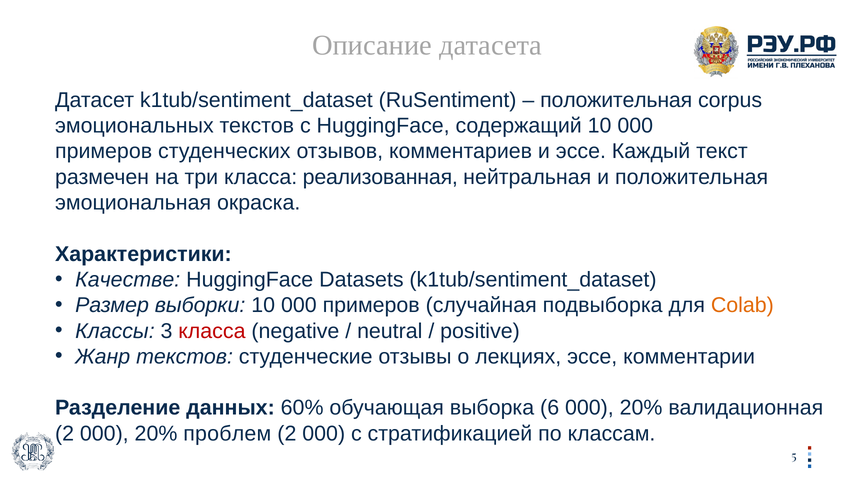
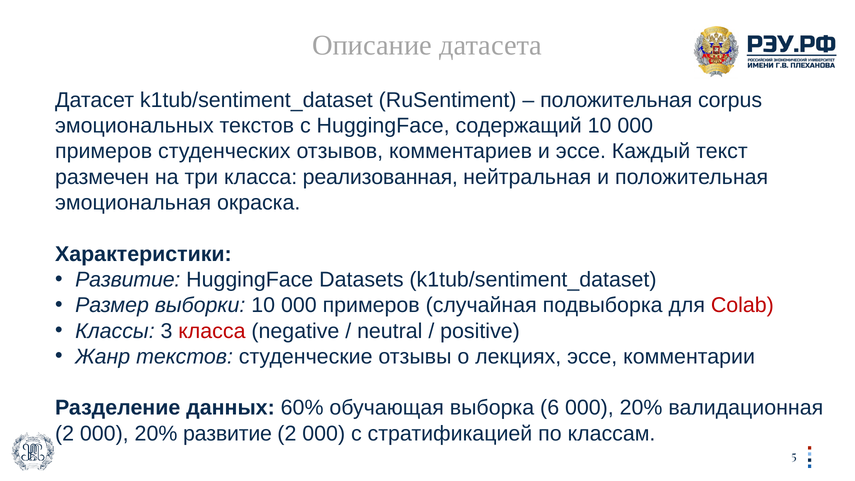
Качестве at (128, 280): Качестве -> Развитие
Colab colour: orange -> red
20% проблем: проблем -> развитие
